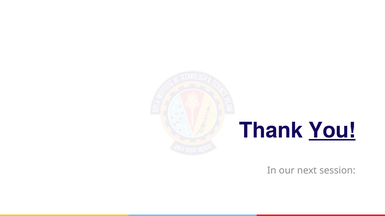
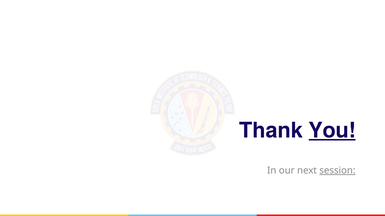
session underline: none -> present
